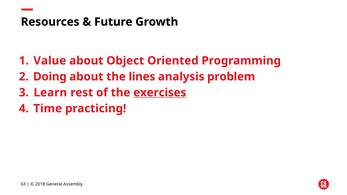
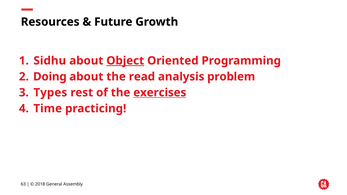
Value: Value -> Sidhu
Object underline: none -> present
lines: lines -> read
Learn: Learn -> Types
